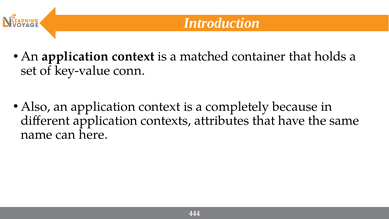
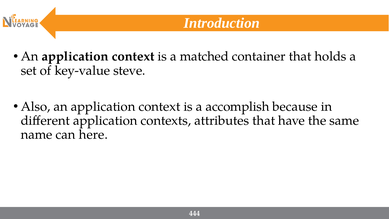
conn: conn -> steve
completely: completely -> accomplish
